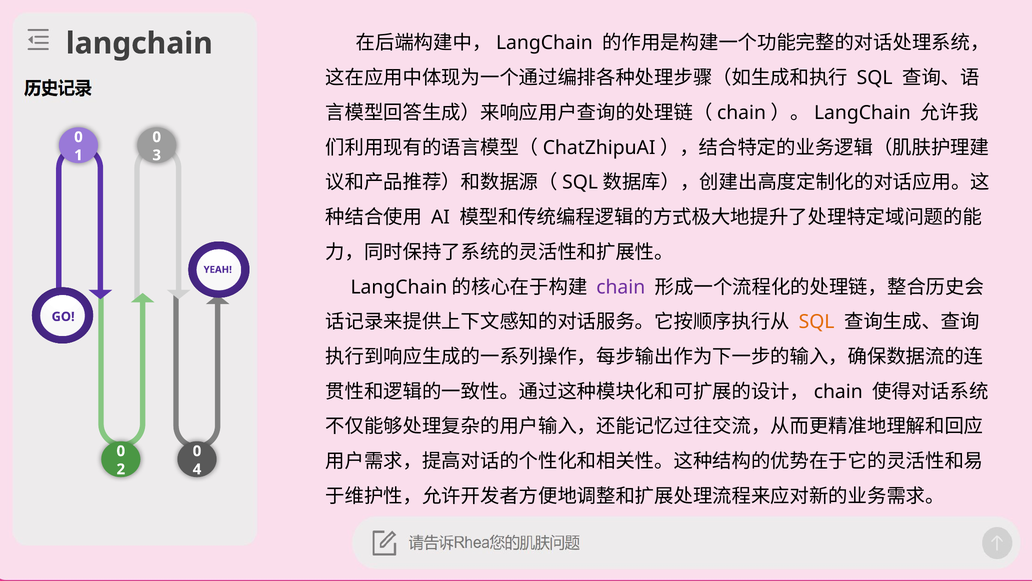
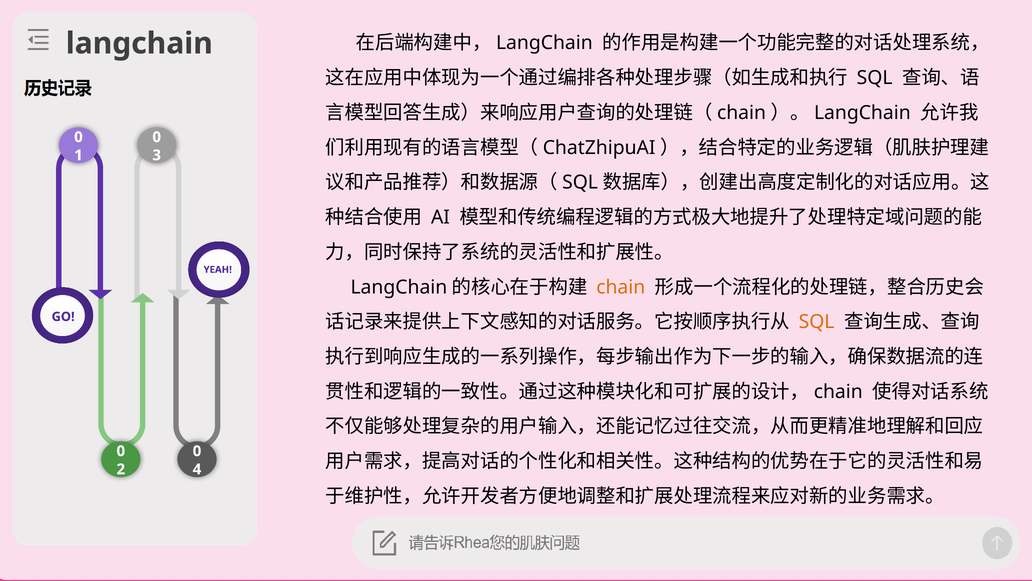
chain colour: purple -> orange
